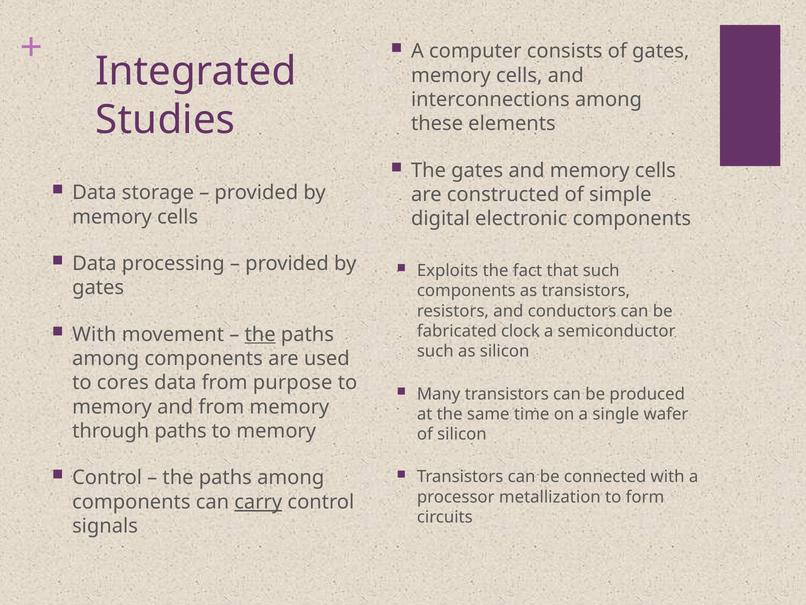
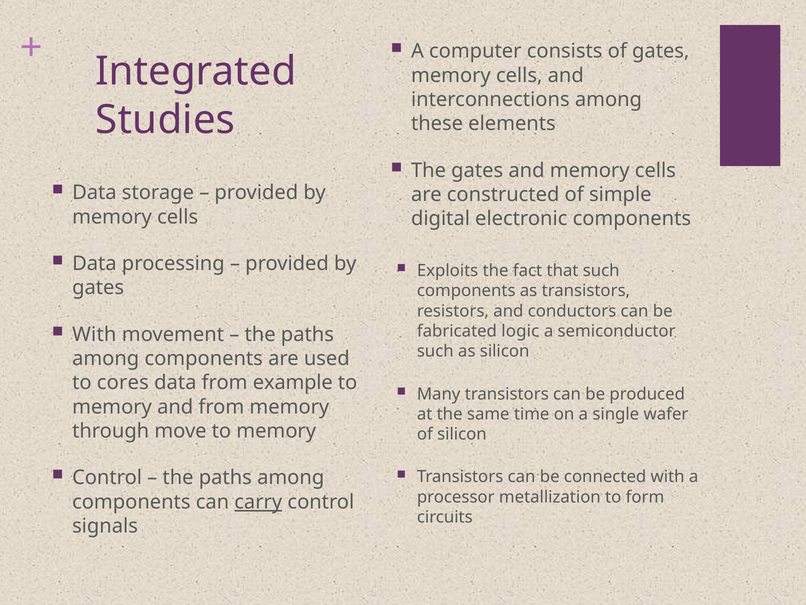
the at (260, 334) underline: present -> none
clock: clock -> logic
purpose: purpose -> example
through paths: paths -> move
